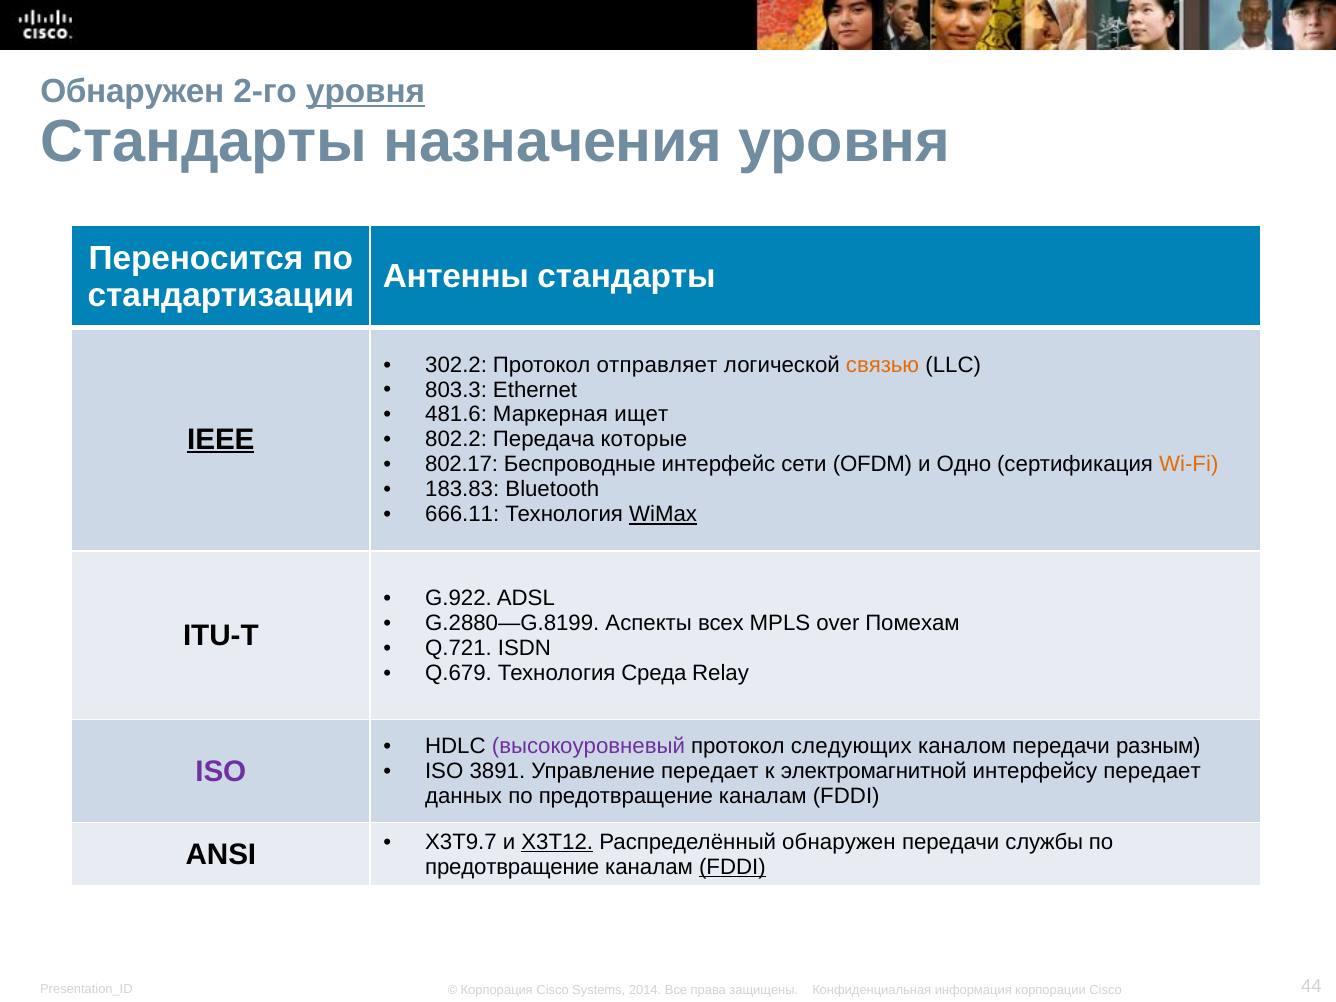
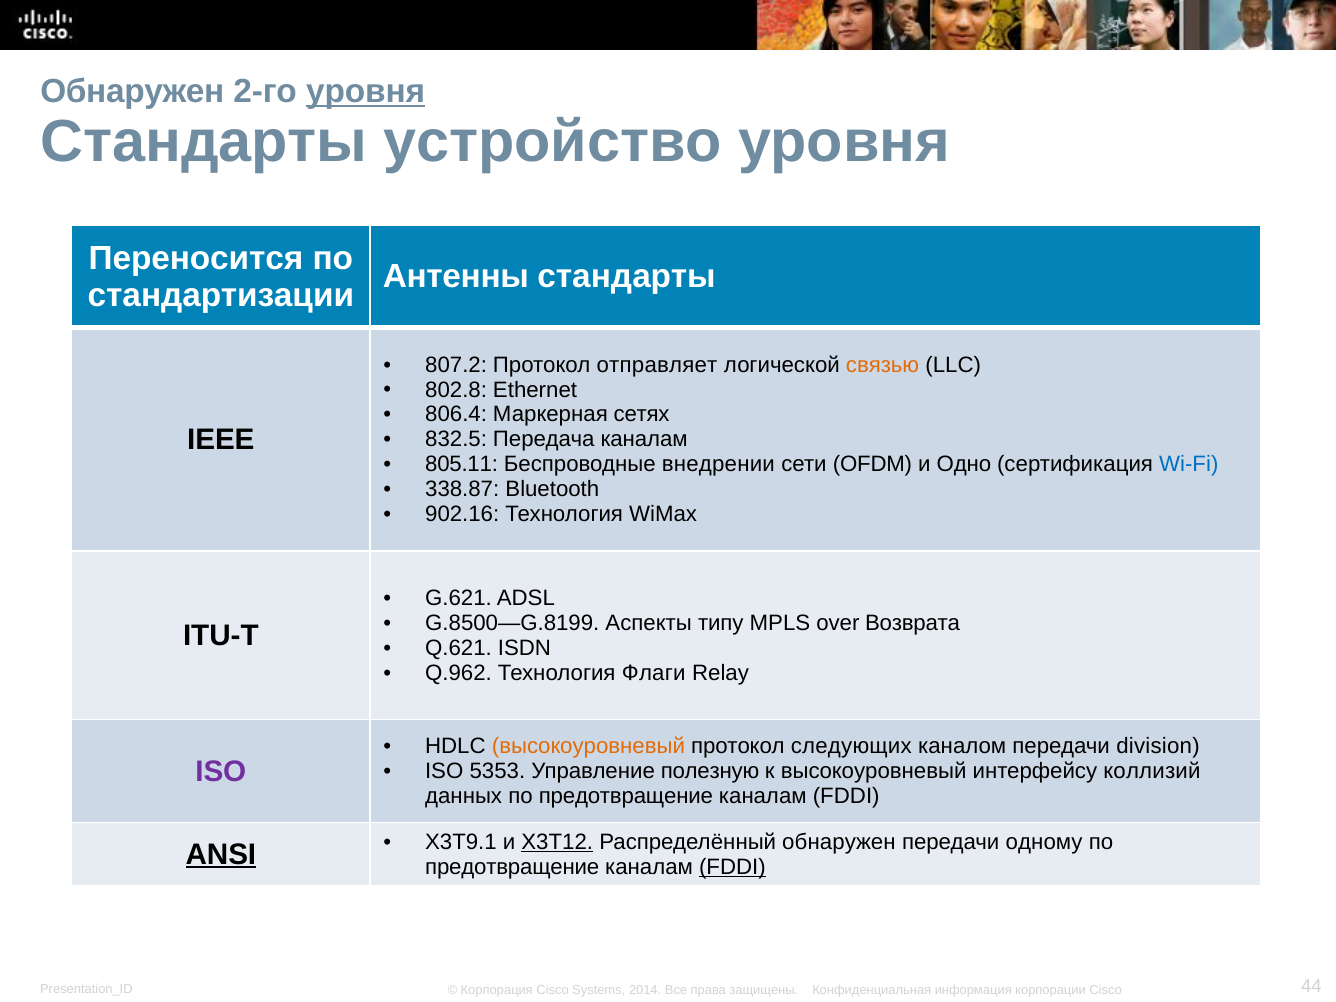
назначения: назначения -> устройство
302.2: 302.2 -> 807.2
803.3: 803.3 -> 802.8
481.6: 481.6 -> 806.4
ищет: ищет -> сетях
IEEE underline: present -> none
802.2: 802.2 -> 832.5
Передача которые: которые -> каналам
802.17: 802.17 -> 805.11
интерфейс: интерфейс -> внедрении
Wi-Fi colour: orange -> blue
183.83: 183.83 -> 338.87
666.11: 666.11 -> 902.16
WiMax underline: present -> none
G.922: G.922 -> G.621
G.2880—G.8199: G.2880—G.8199 -> G.8500—G.8199
всех: всех -> типу
Помехам: Помехам -> Возврата
Q.721: Q.721 -> Q.621
Q.679: Q.679 -> Q.962
Среда: Среда -> Флаги
высокоуровневый at (588, 746) colour: purple -> orange
разным: разным -> division
3891: 3891 -> 5353
Управление передает: передает -> полезную
к электромагнитной: электромагнитной -> высокоуровневый
интерфейсу передает: передает -> коллизий
ANSI underline: none -> present
X3T9.7: X3T9.7 -> X3T9.1
службы: службы -> одному
